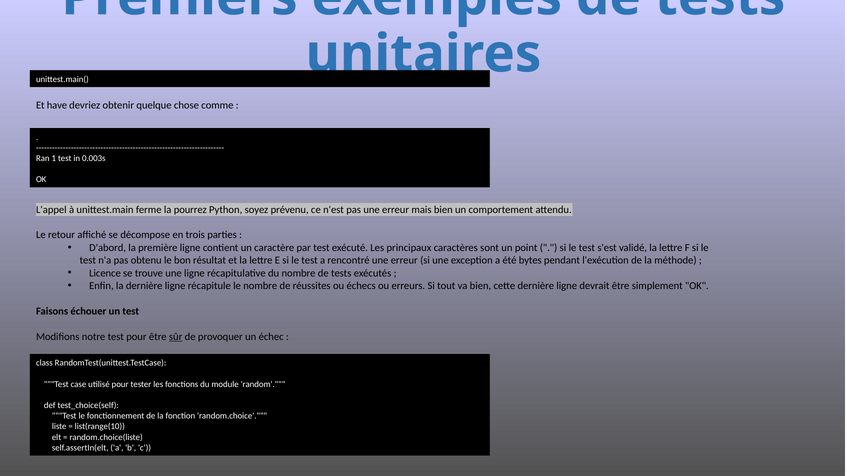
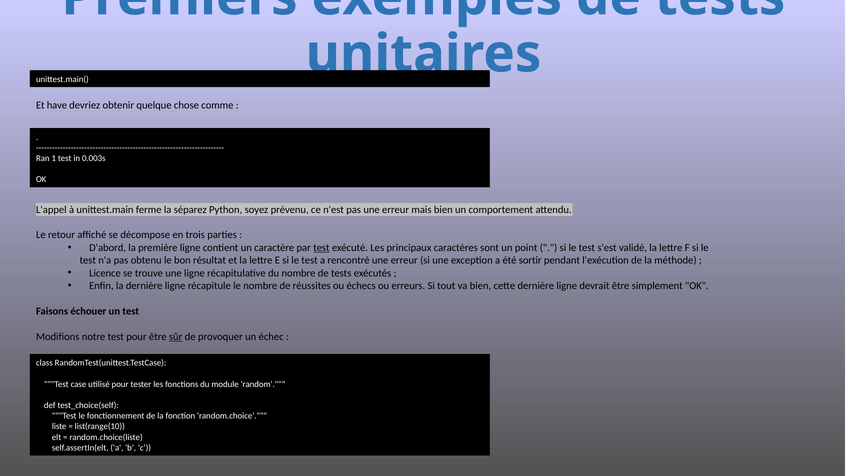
pourrez: pourrez -> séparez
test at (321, 248) underline: none -> present
bytes: bytes -> sortir
